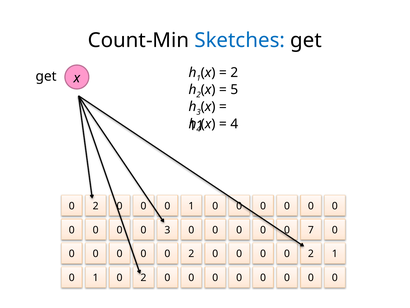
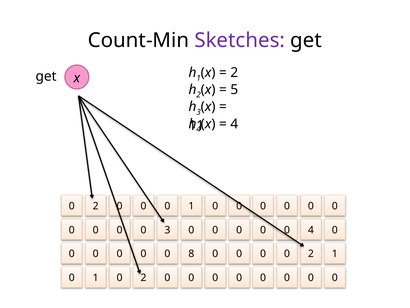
Sketches colour: blue -> purple
7 at (311, 230): 7 -> 4
2 at (191, 254): 2 -> 8
